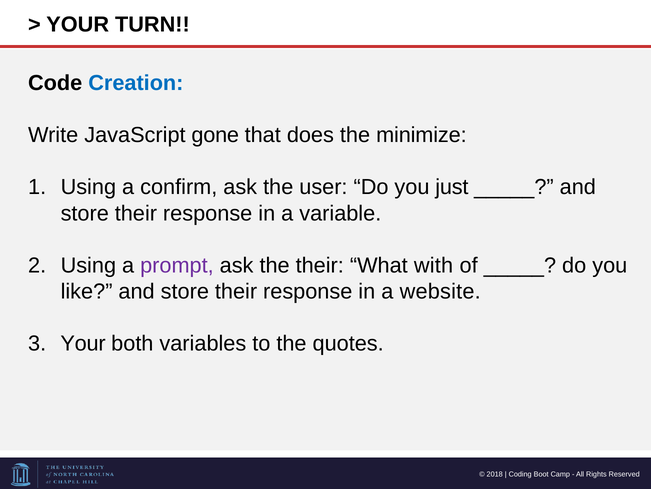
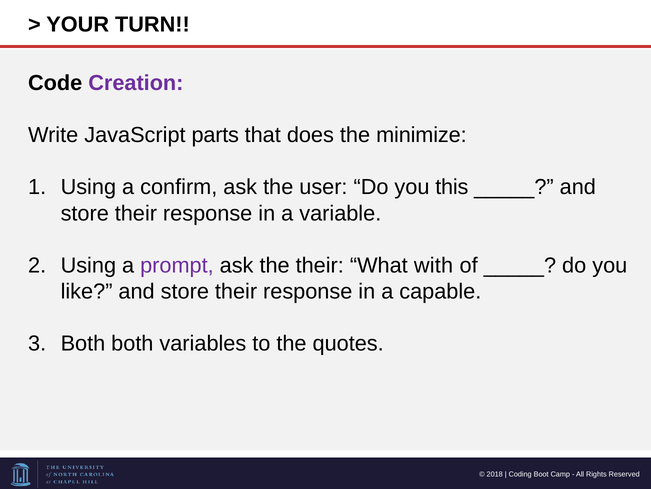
Creation colour: blue -> purple
gone: gone -> parts
just: just -> this
website: website -> capable
Your at (83, 343): Your -> Both
